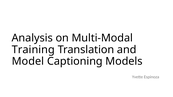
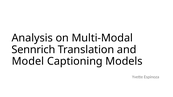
Training: Training -> Sennrich
